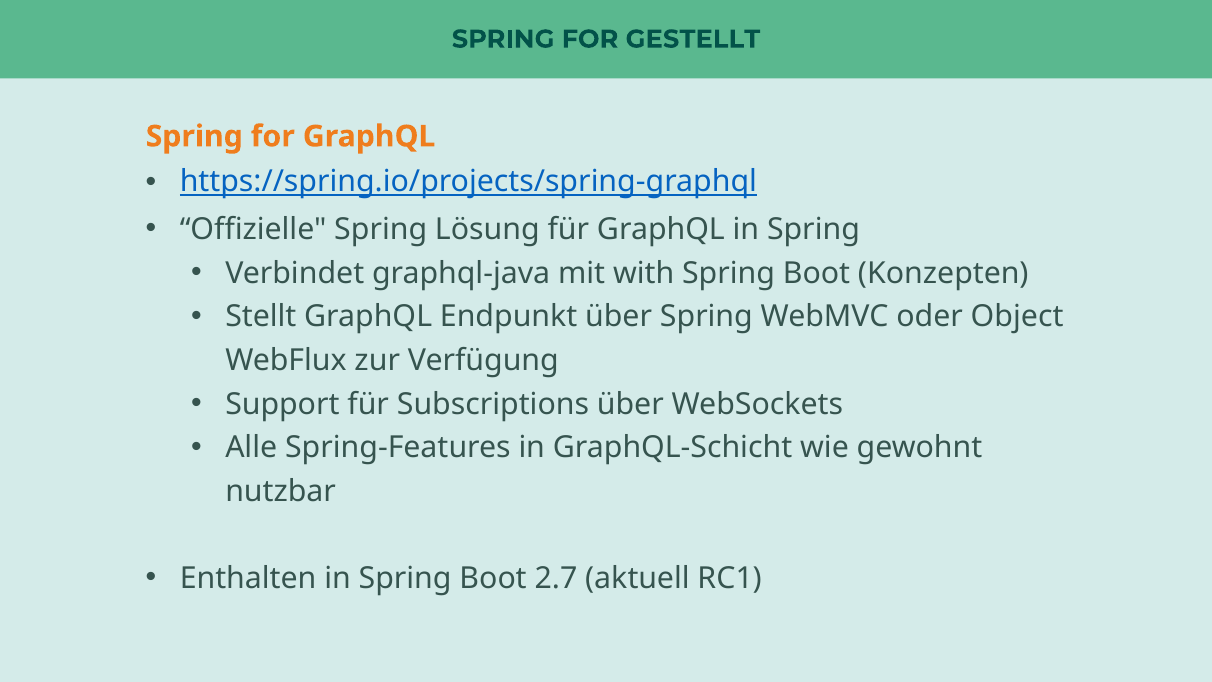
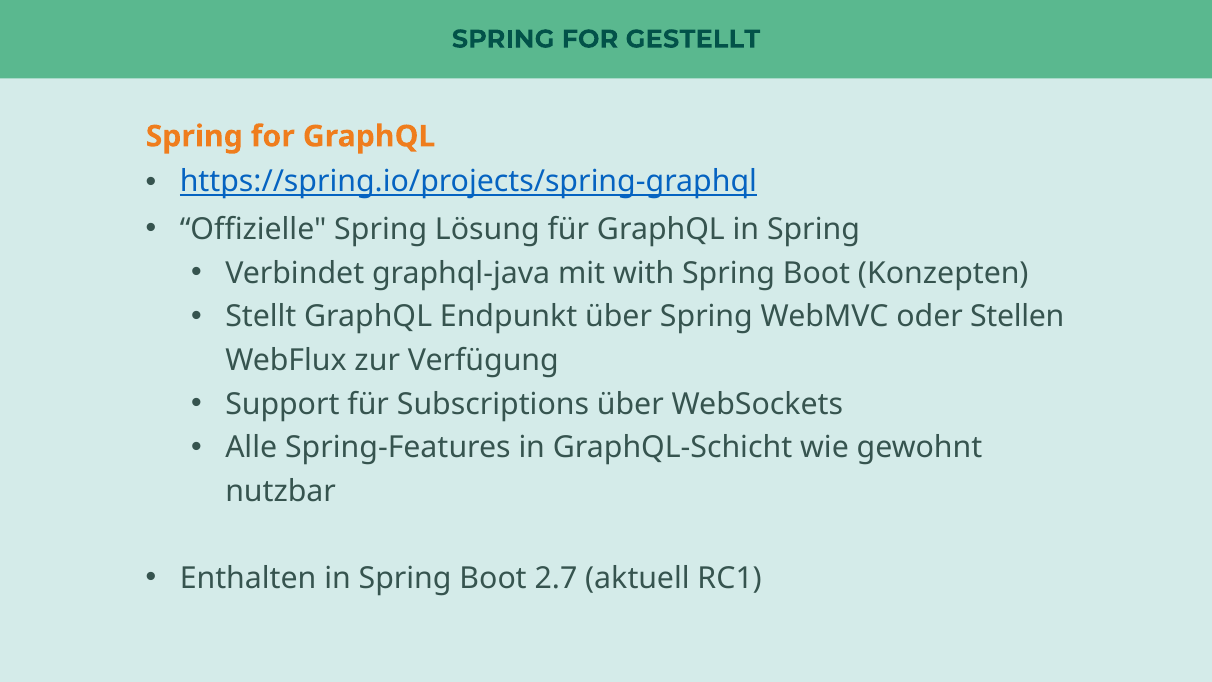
Object: Object -> Stellen
